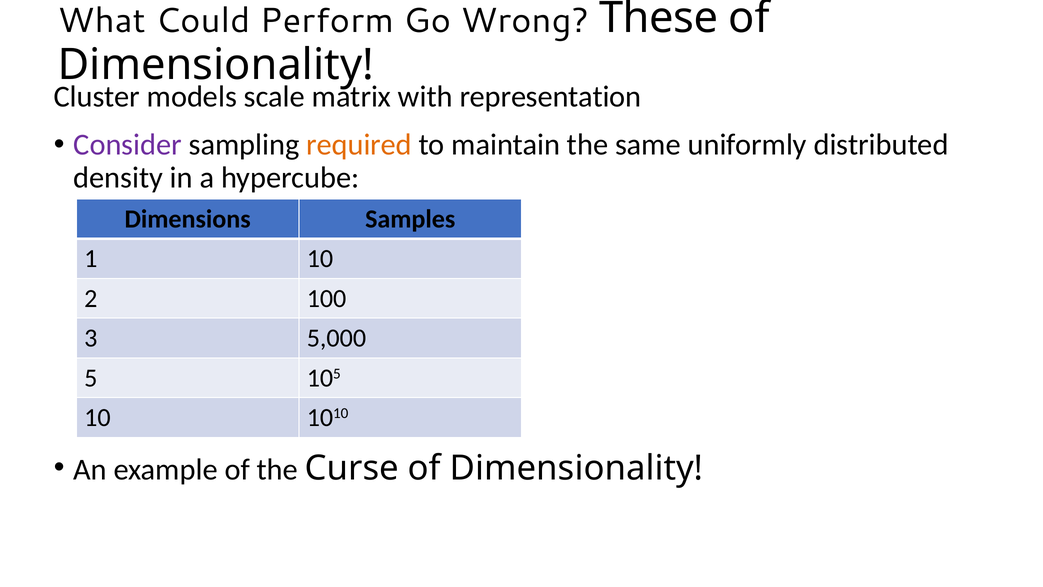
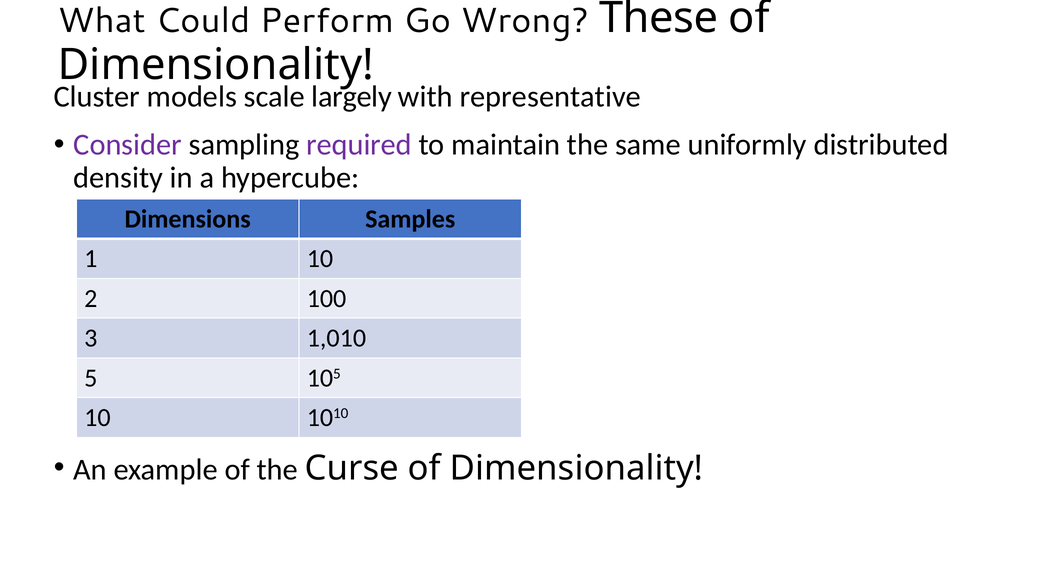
matrix: matrix -> largely
representation: representation -> representative
required colour: orange -> purple
5,000: 5,000 -> 1,010
